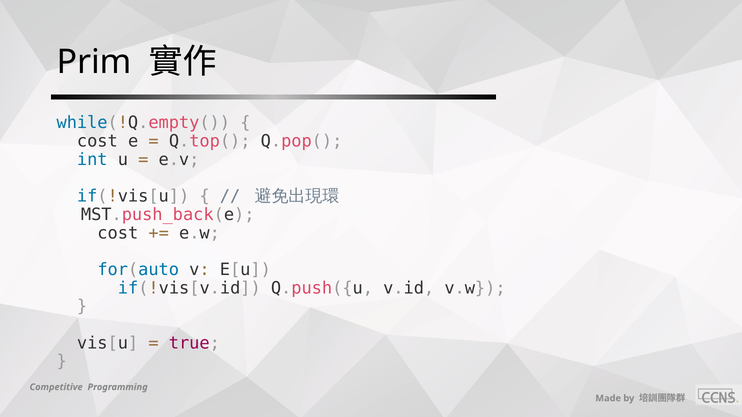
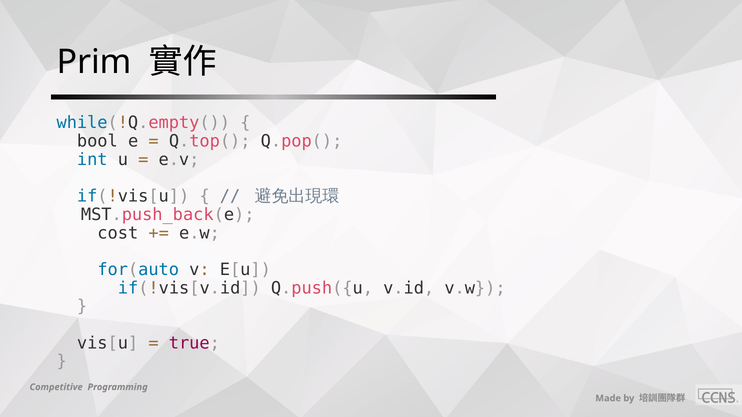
cost at (97, 141): cost -> bool
